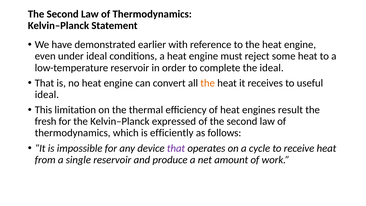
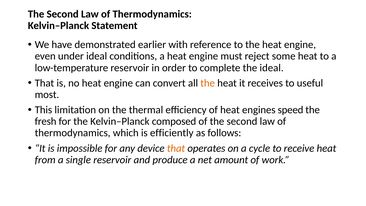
ideal at (47, 95): ideal -> most
result: result -> speed
expressed: expressed -> composed
that at (176, 148) colour: purple -> orange
